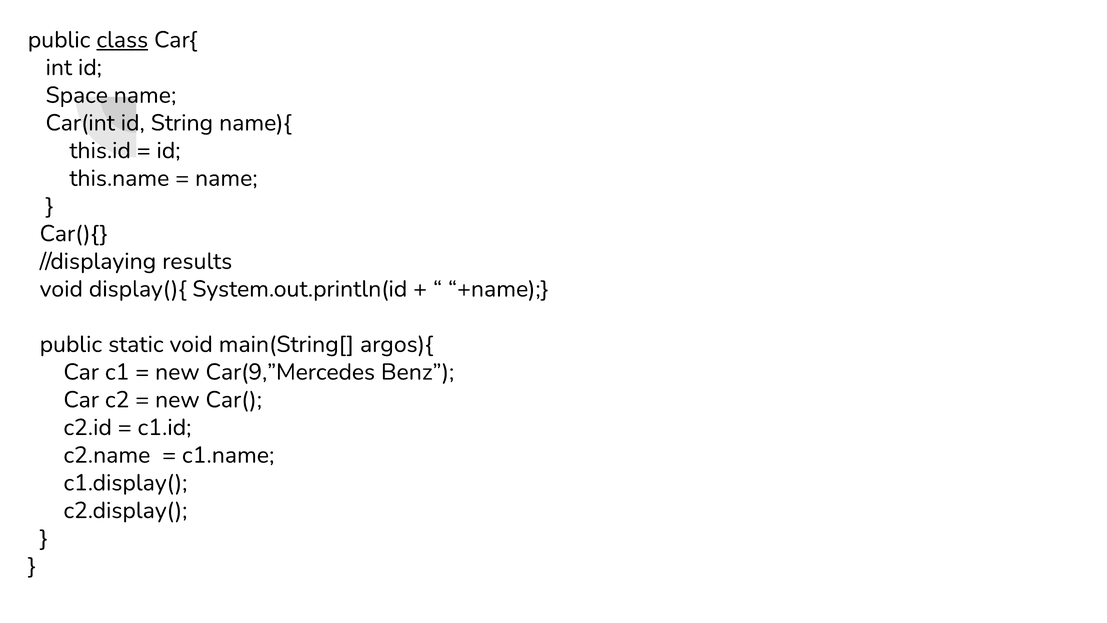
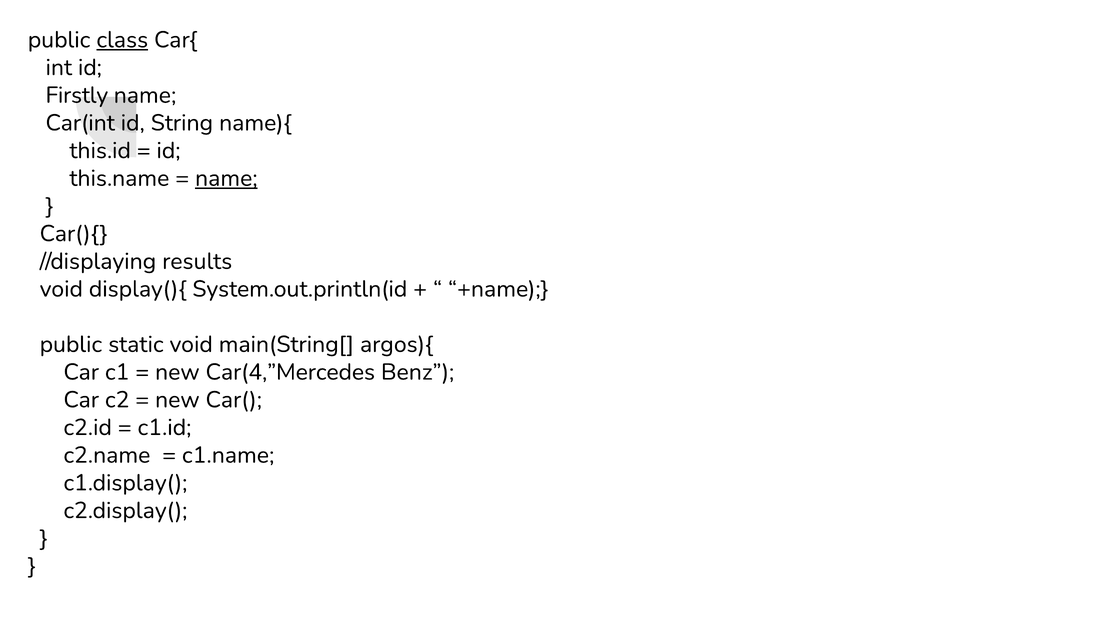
Space: Space -> Firstly
name at (226, 178) underline: none -> present
Car(9,”Mercedes: Car(9,”Mercedes -> Car(4,”Mercedes
